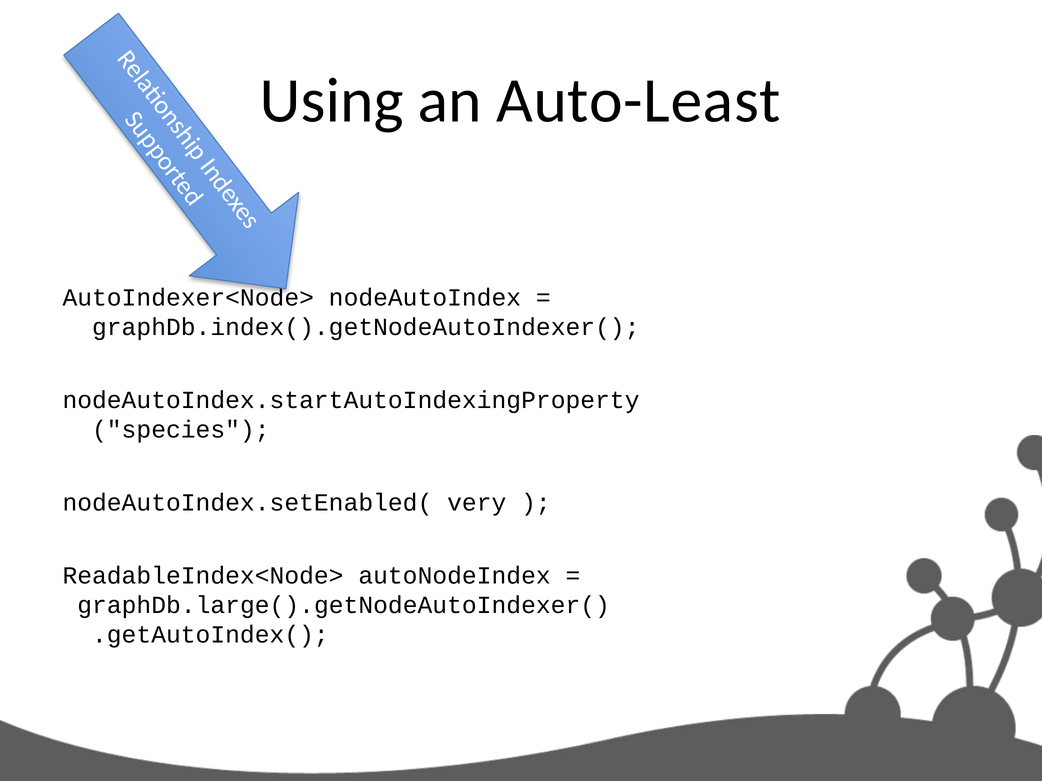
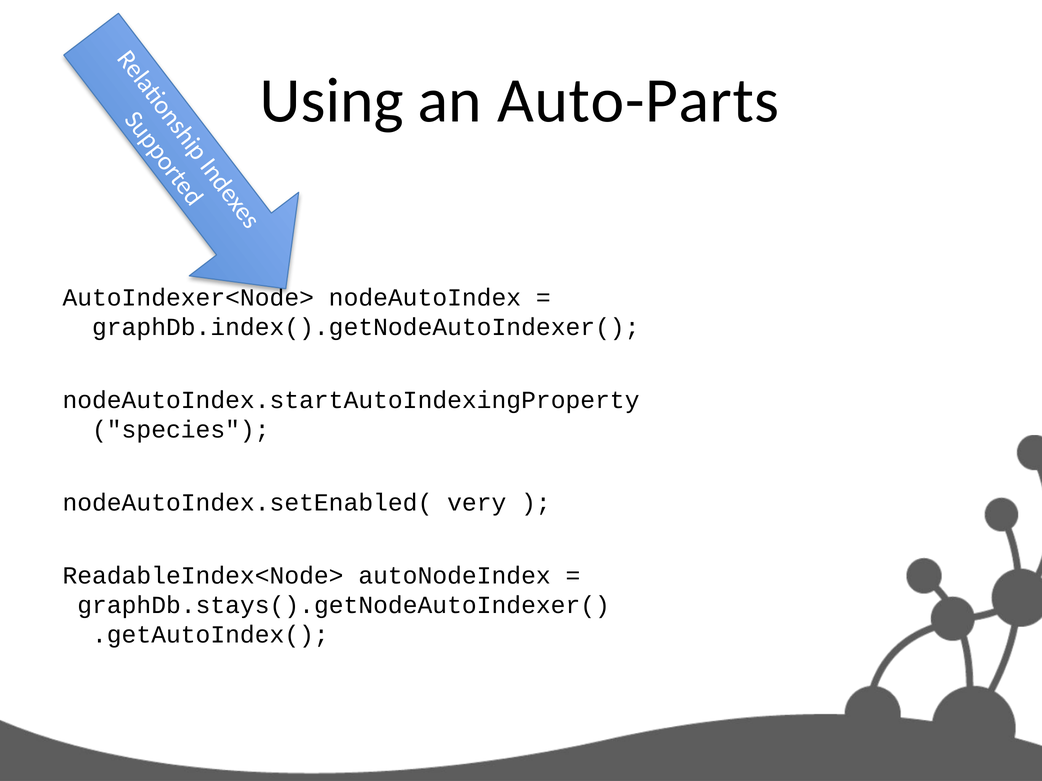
Auto-Least: Auto-Least -> Auto-Parts
graphDb.large().getNodeAutoIndexer(: graphDb.large().getNodeAutoIndexer( -> graphDb.stays().getNodeAutoIndexer(
